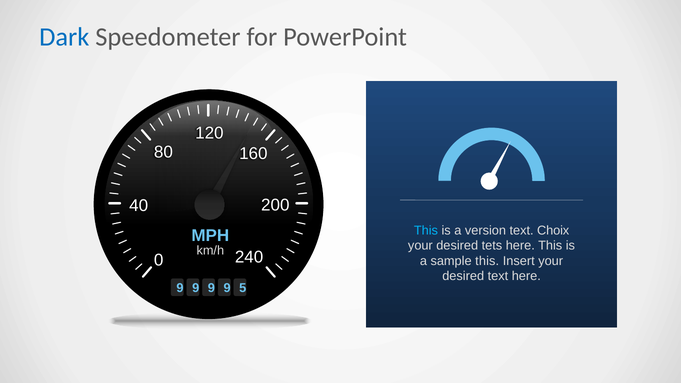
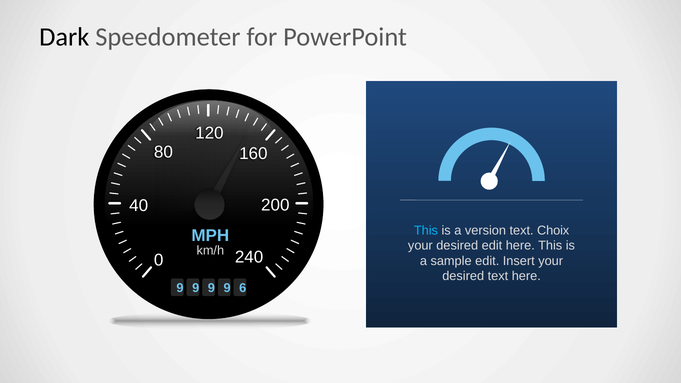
Dark colour: blue -> black
desired tets: tets -> edit
sample this: this -> edit
5: 5 -> 6
